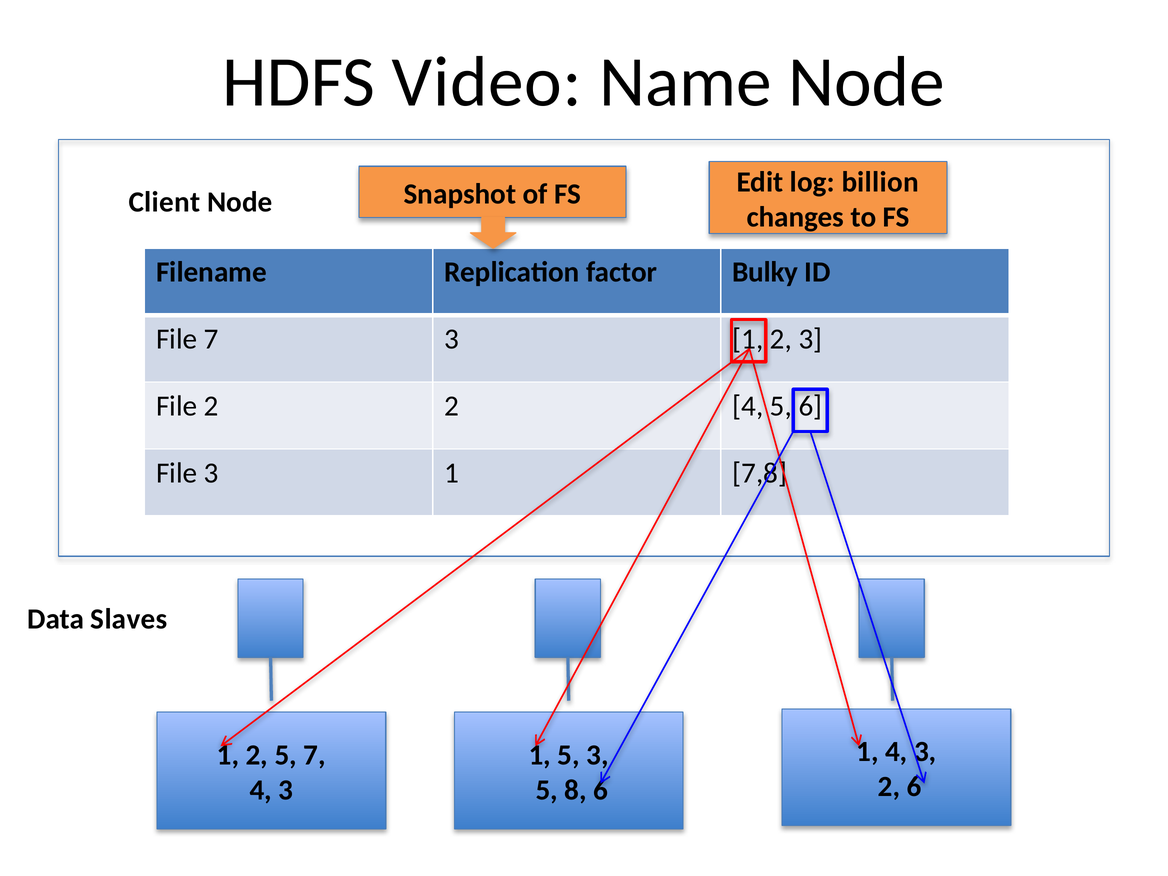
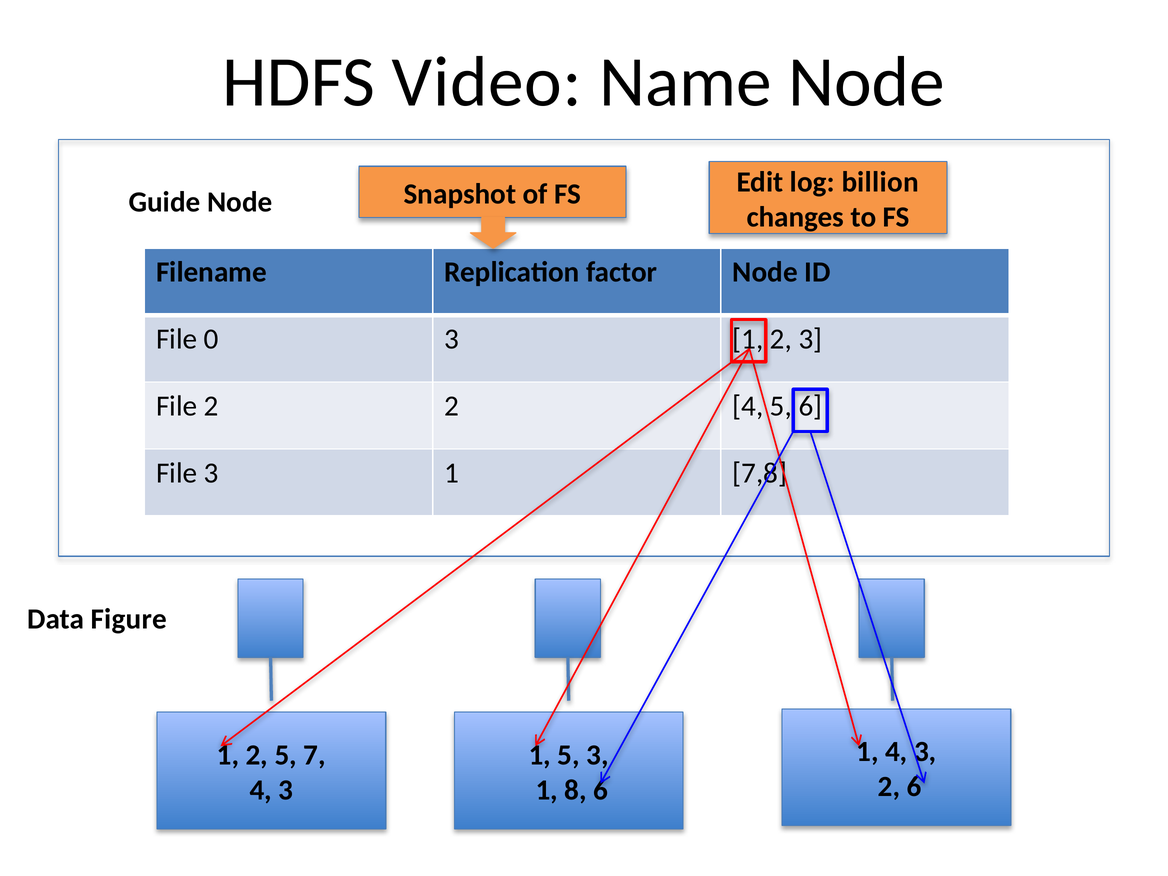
Client: Client -> Guide
factor Bulky: Bulky -> Node
File 7: 7 -> 0
Slaves: Slaves -> Figure
5 at (547, 790): 5 -> 1
